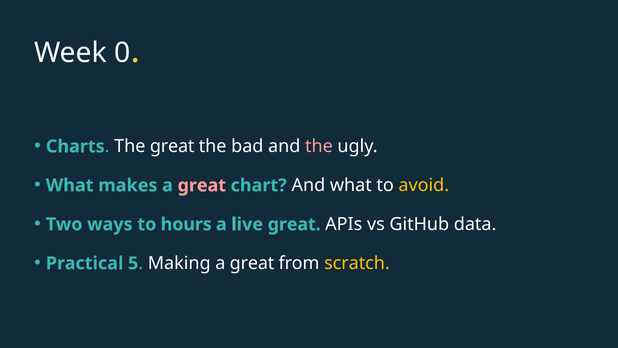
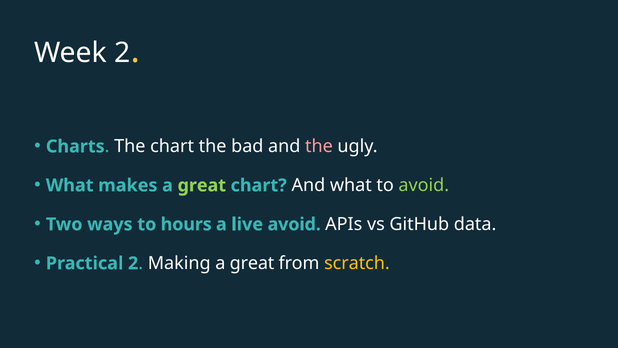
Week 0: 0 -> 2
The great: great -> chart
great at (202, 185) colour: pink -> light green
avoid at (424, 185) colour: yellow -> light green
live great: great -> avoid
Practical 5: 5 -> 2
